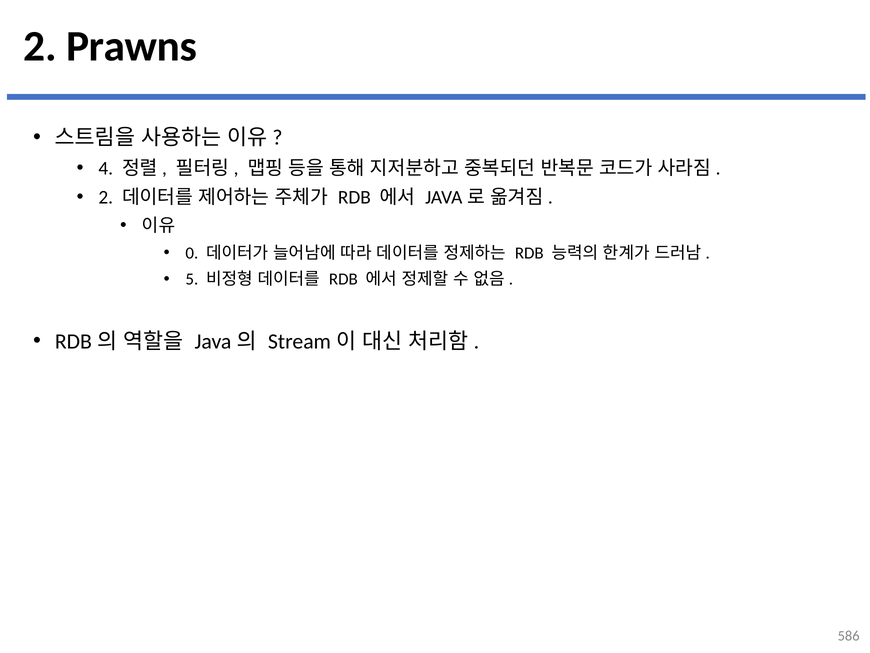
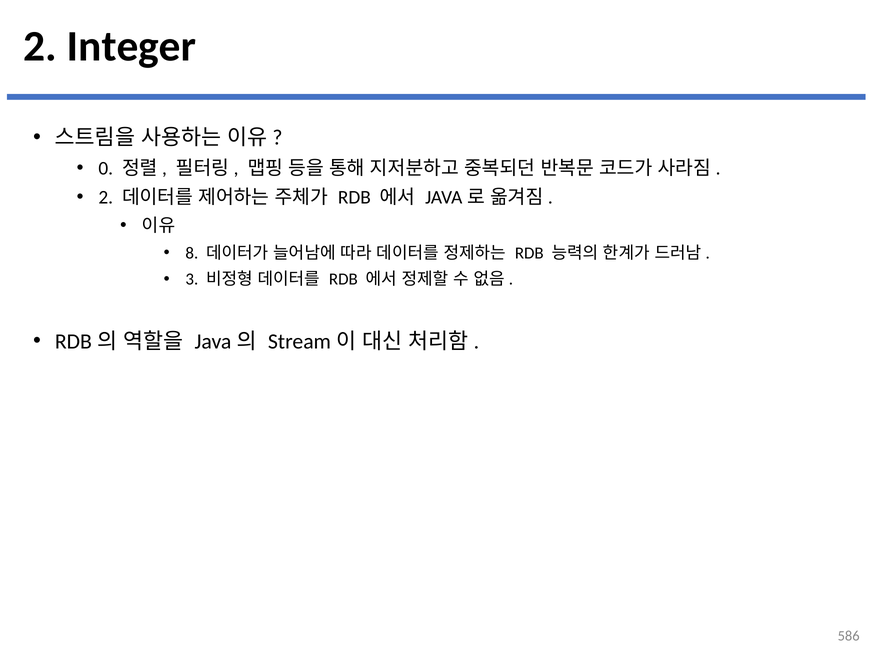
Prawns: Prawns -> Integer
4: 4 -> 0
0: 0 -> 8
5: 5 -> 3
